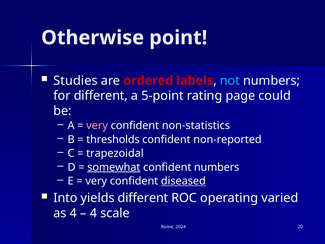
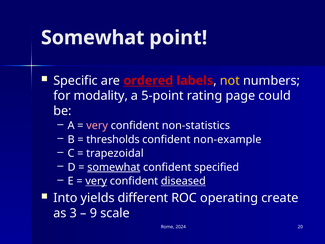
Otherwise at (93, 38): Otherwise -> Somewhat
Studies: Studies -> Specific
ordered underline: none -> present
not colour: light blue -> yellow
for different: different -> modality
non-reported: non-reported -> non-example
confident numbers: numbers -> specified
very at (96, 181) underline: none -> present
varied: varied -> create
as 4: 4 -> 3
4 at (93, 213): 4 -> 9
